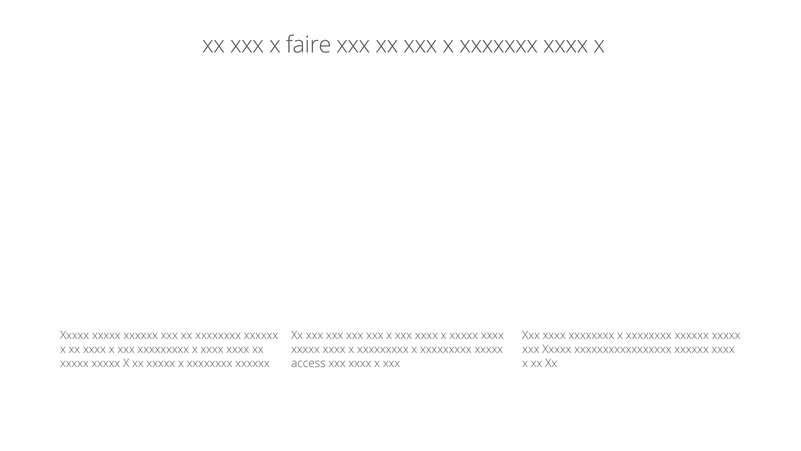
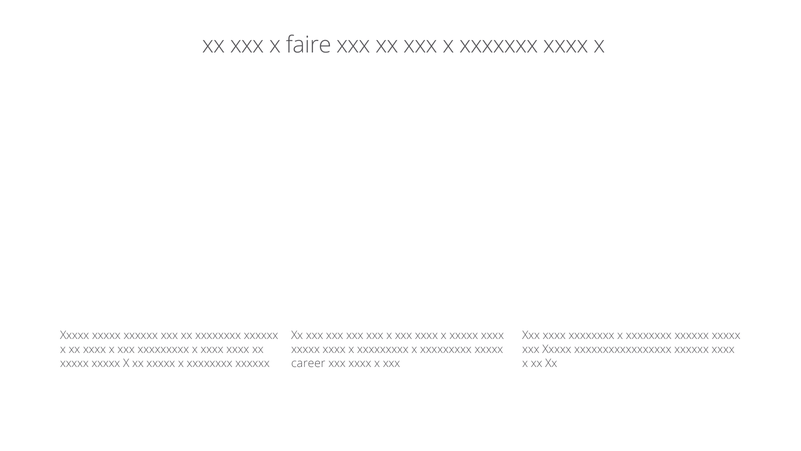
access: access -> career
